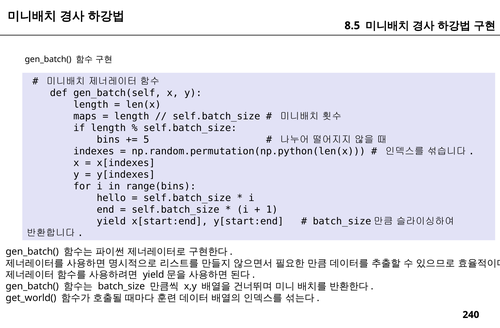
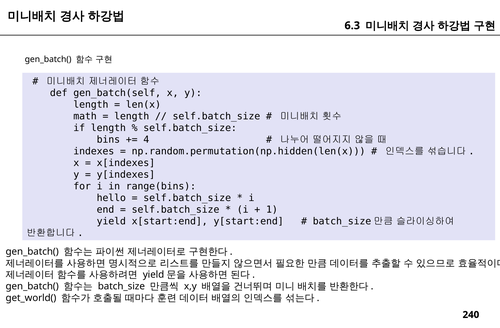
8.5: 8.5 -> 6.3
maps: maps -> math
5: 5 -> 4
np.random.permutation(np.python(len(x: np.random.permutation(np.python(len(x -> np.random.permutation(np.hidden(len(x
